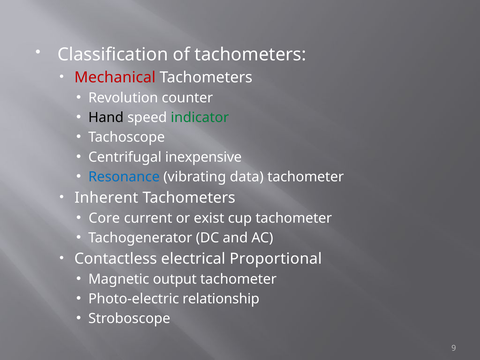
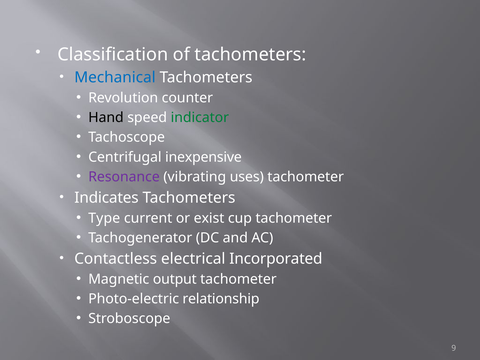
Mechanical colour: red -> blue
Resonance colour: blue -> purple
data: data -> uses
Inherent: Inherent -> Indicates
Core: Core -> Type
Proportional: Proportional -> Incorporated
